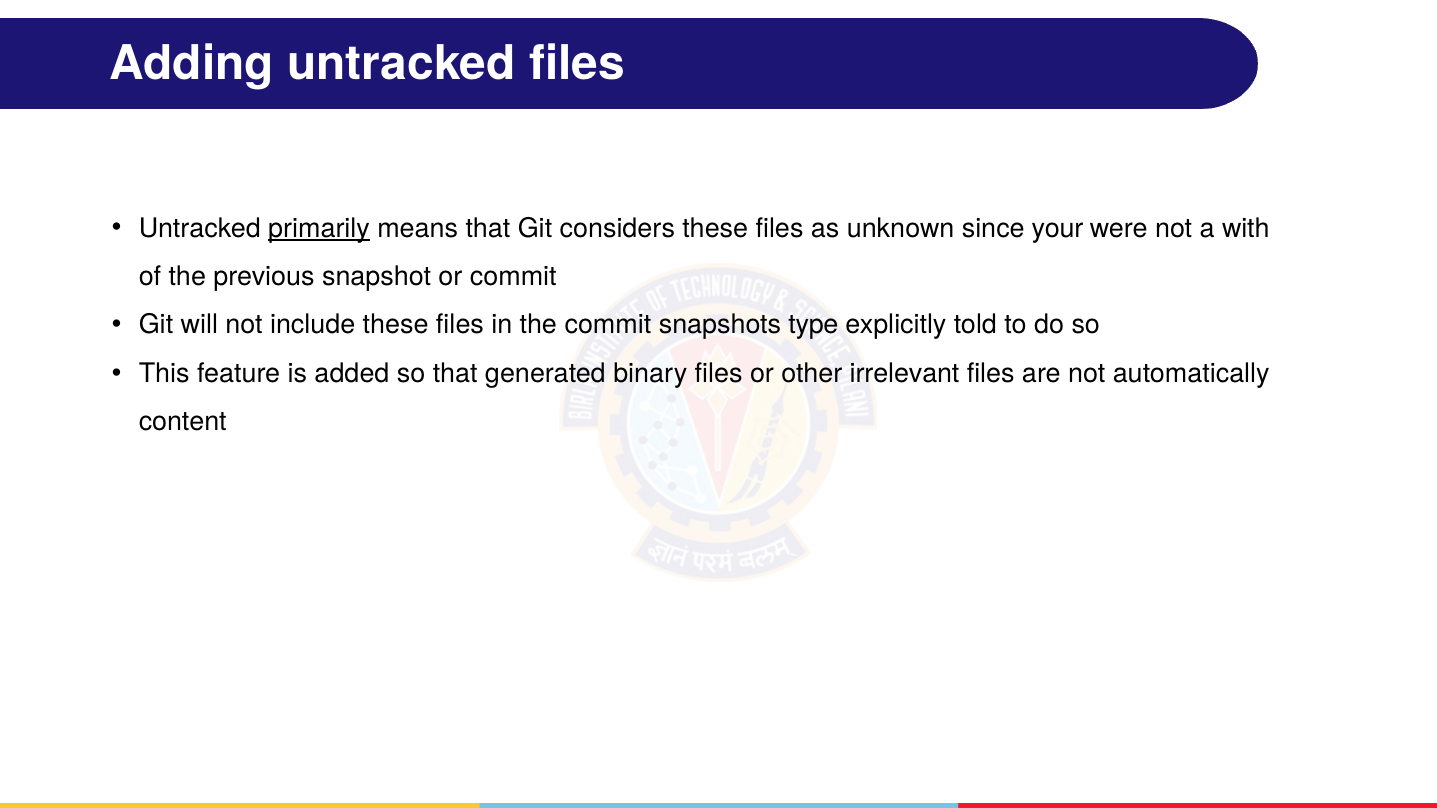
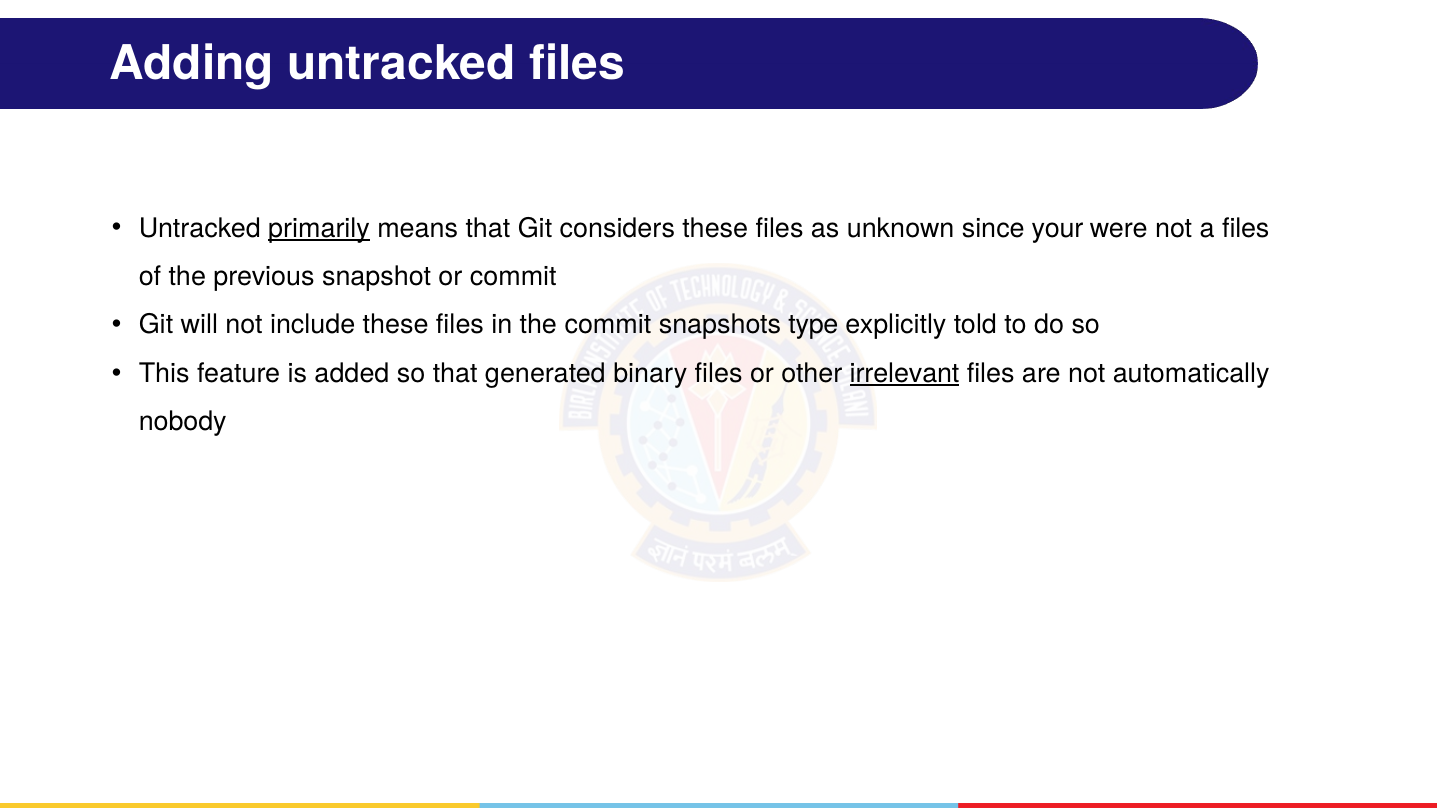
a with: with -> files
irrelevant underline: none -> present
content: content -> nobody
